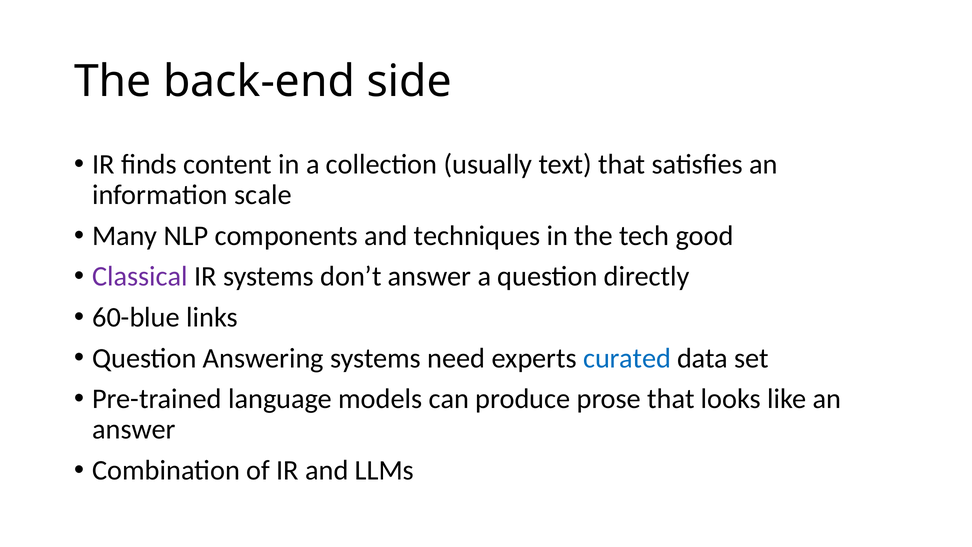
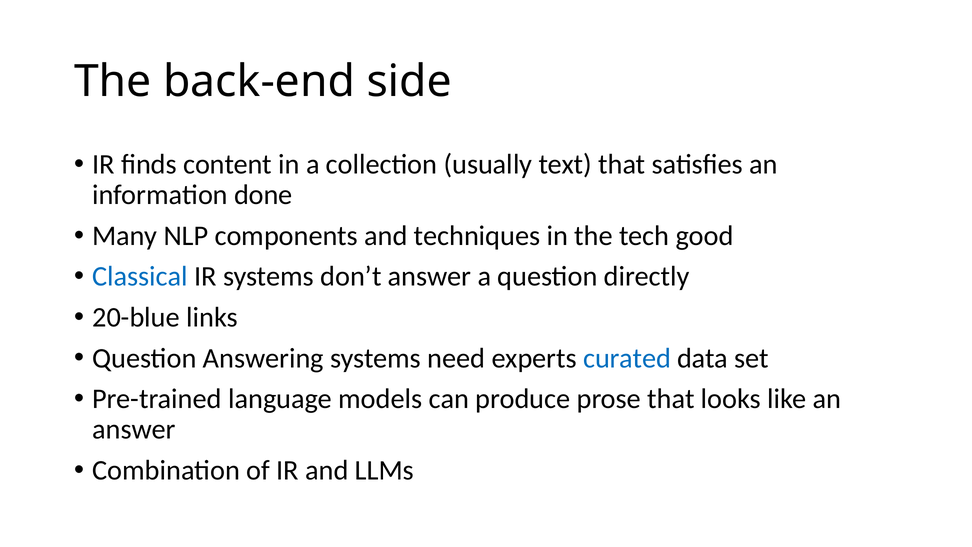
scale: scale -> done
Classical colour: purple -> blue
60-blue: 60-blue -> 20-blue
